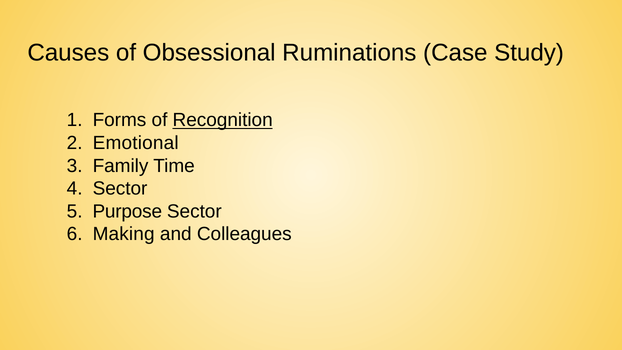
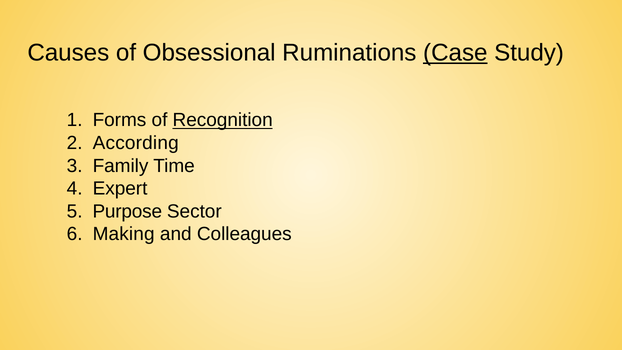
Case underline: none -> present
Emotional: Emotional -> According
Sector at (120, 189): Sector -> Expert
